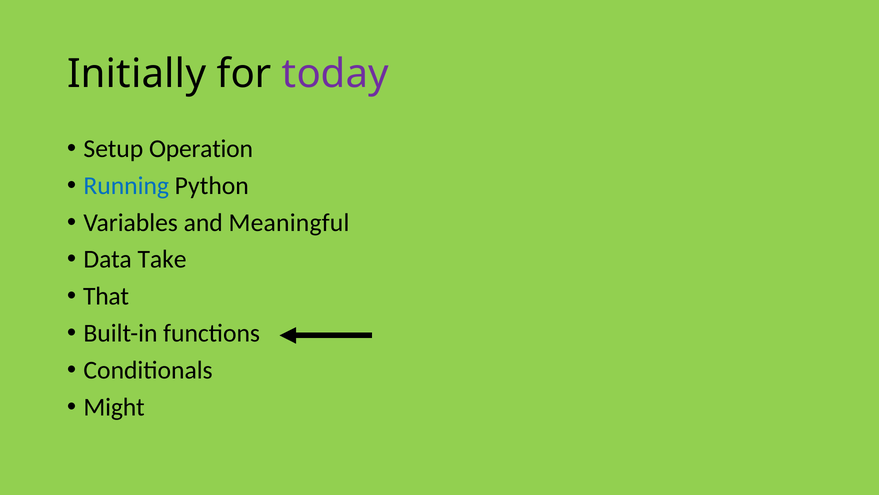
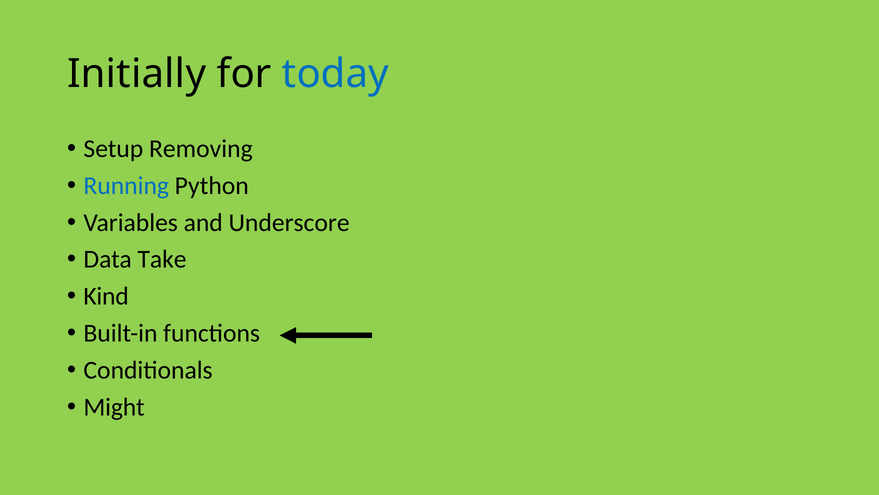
today colour: purple -> blue
Operation: Operation -> Removing
Meaningful: Meaningful -> Underscore
That: That -> Kind
